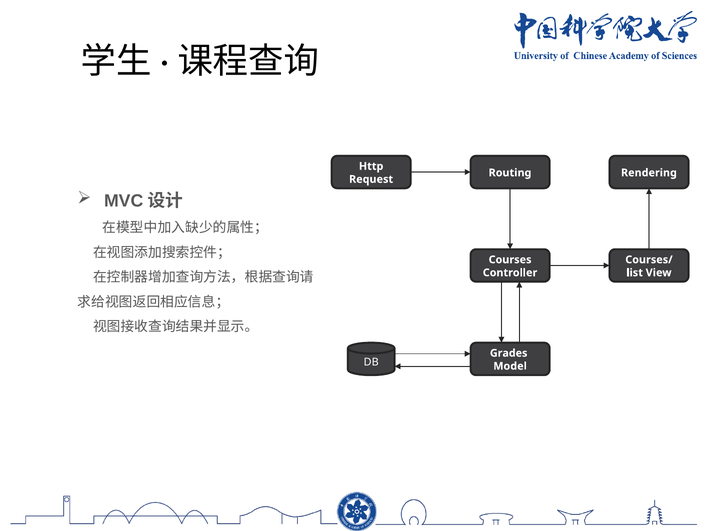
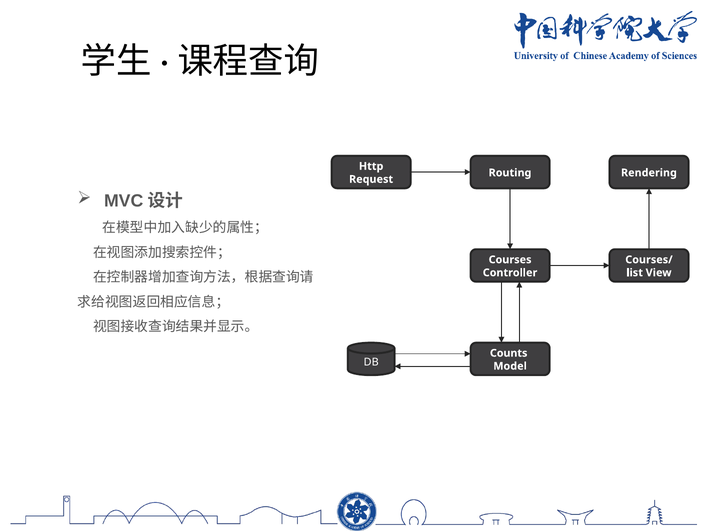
Grades: Grades -> Counts
